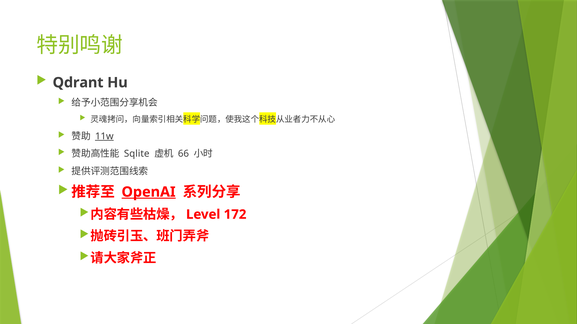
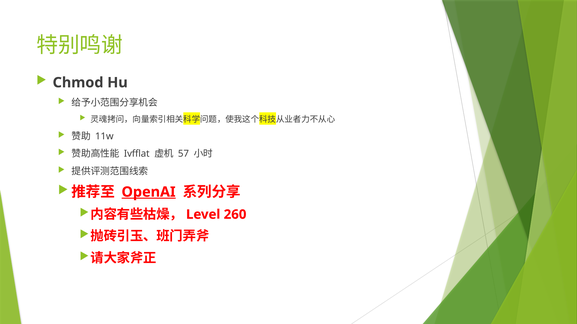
Qdrant: Qdrant -> Chmod
11w underline: present -> none
Sqlite: Sqlite -> Ivfflat
66: 66 -> 57
172: 172 -> 260
